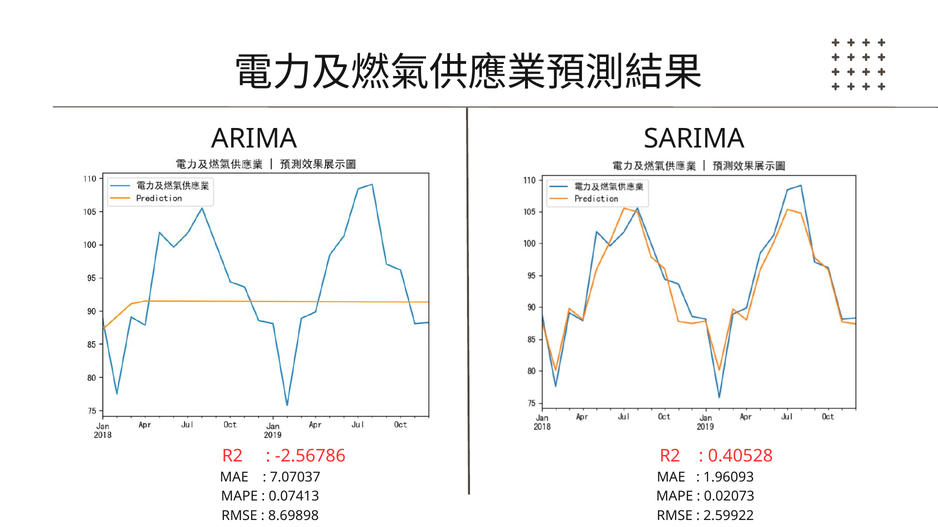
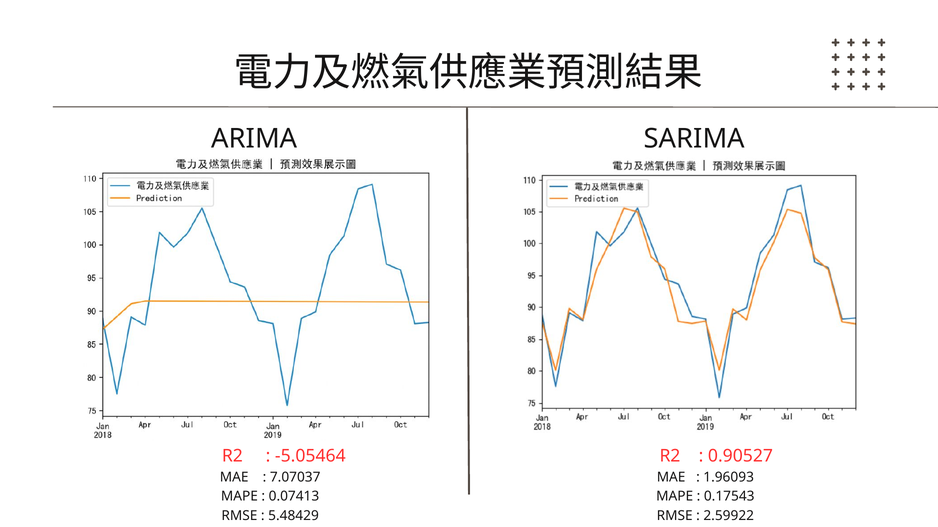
-2.56786: -2.56786 -> -5.05464
0.40528: 0.40528 -> 0.90527
0.02073: 0.02073 -> 0.17543
8.69898: 8.69898 -> 5.48429
